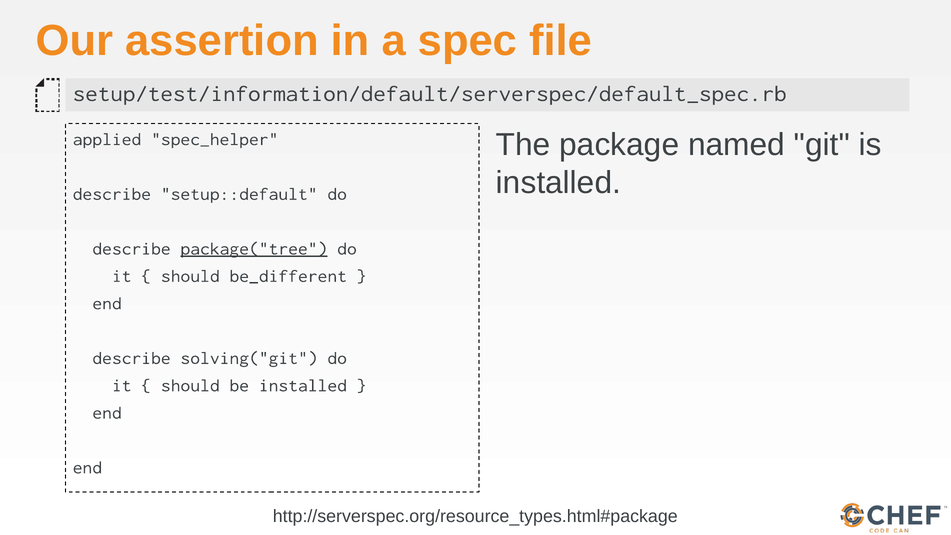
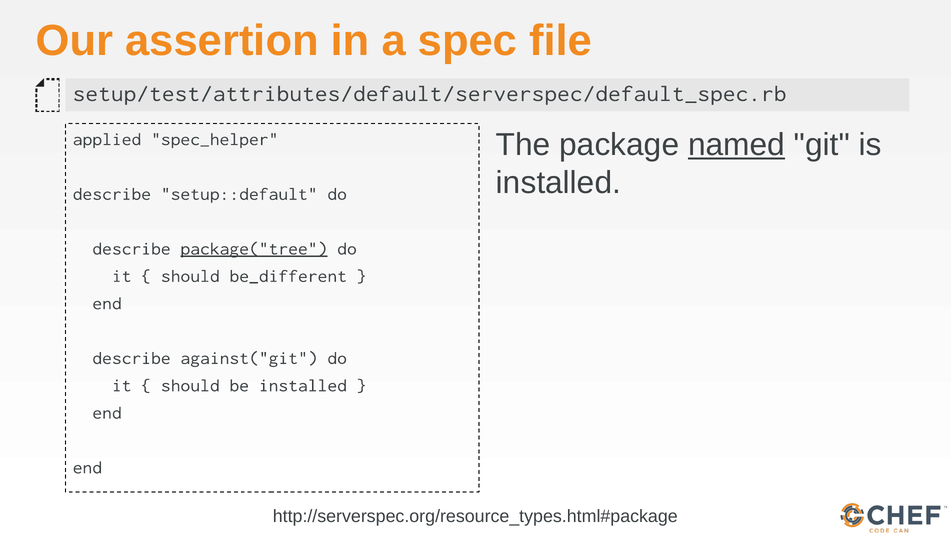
setup/test/information/default/serverspec/default_spec.rb: setup/test/information/default/serverspec/default_spec.rb -> setup/test/attributes/default/serverspec/default_spec.rb
named underline: none -> present
solving("git: solving("git -> against("git
